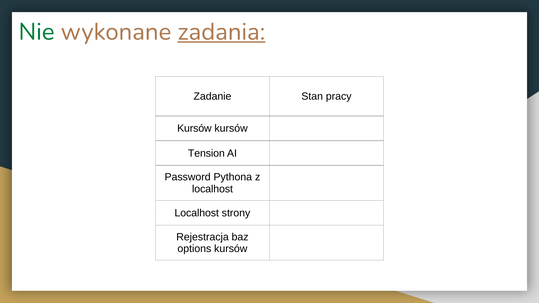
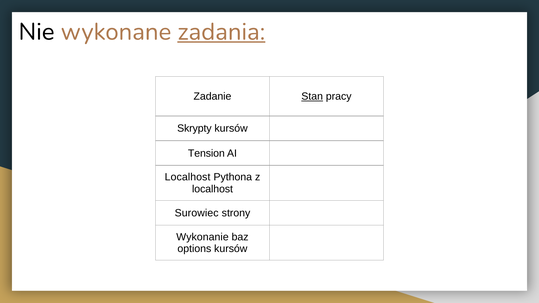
Nie colour: green -> black
Stan underline: none -> present
Kursów at (194, 129): Kursów -> Skrypty
Password at (188, 177): Password -> Localhost
Localhost at (197, 213): Localhost -> Surowiec
Rejestracja: Rejestracja -> Wykonanie
